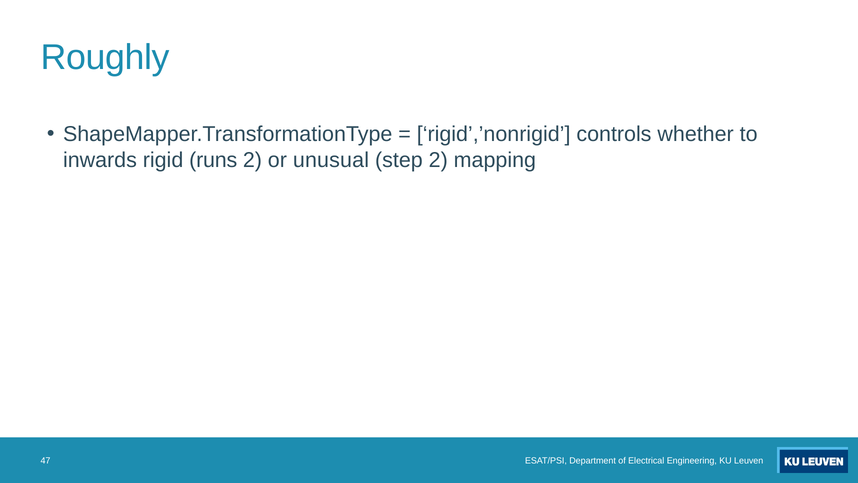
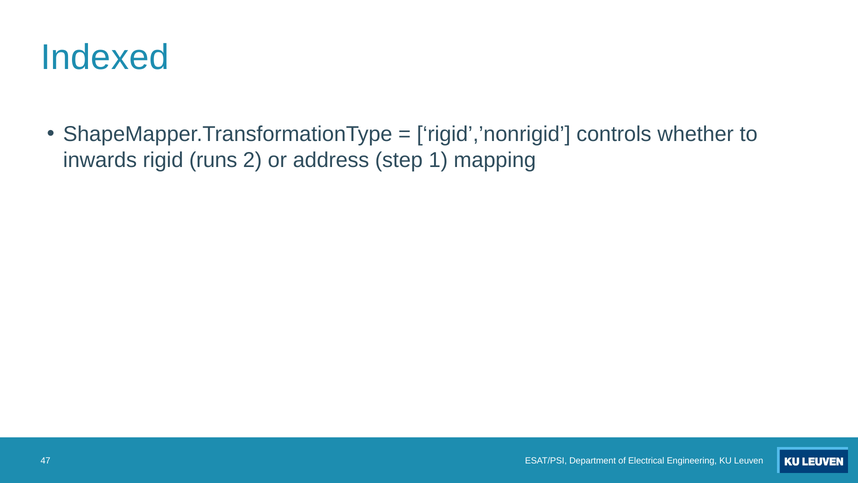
Roughly: Roughly -> Indexed
unusual: unusual -> address
step 2: 2 -> 1
